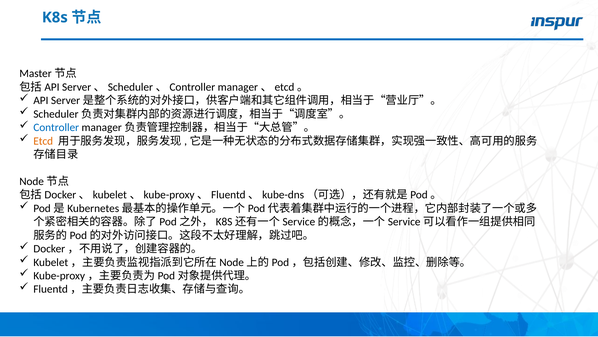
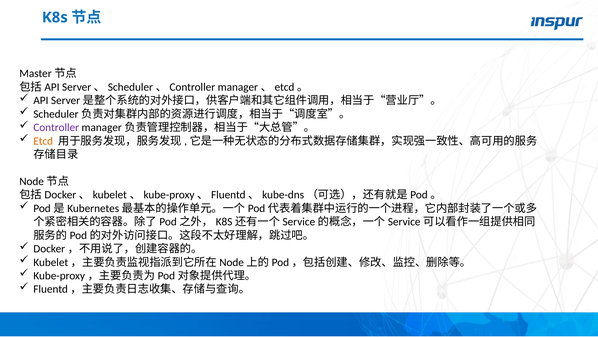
Controller colour: blue -> purple
